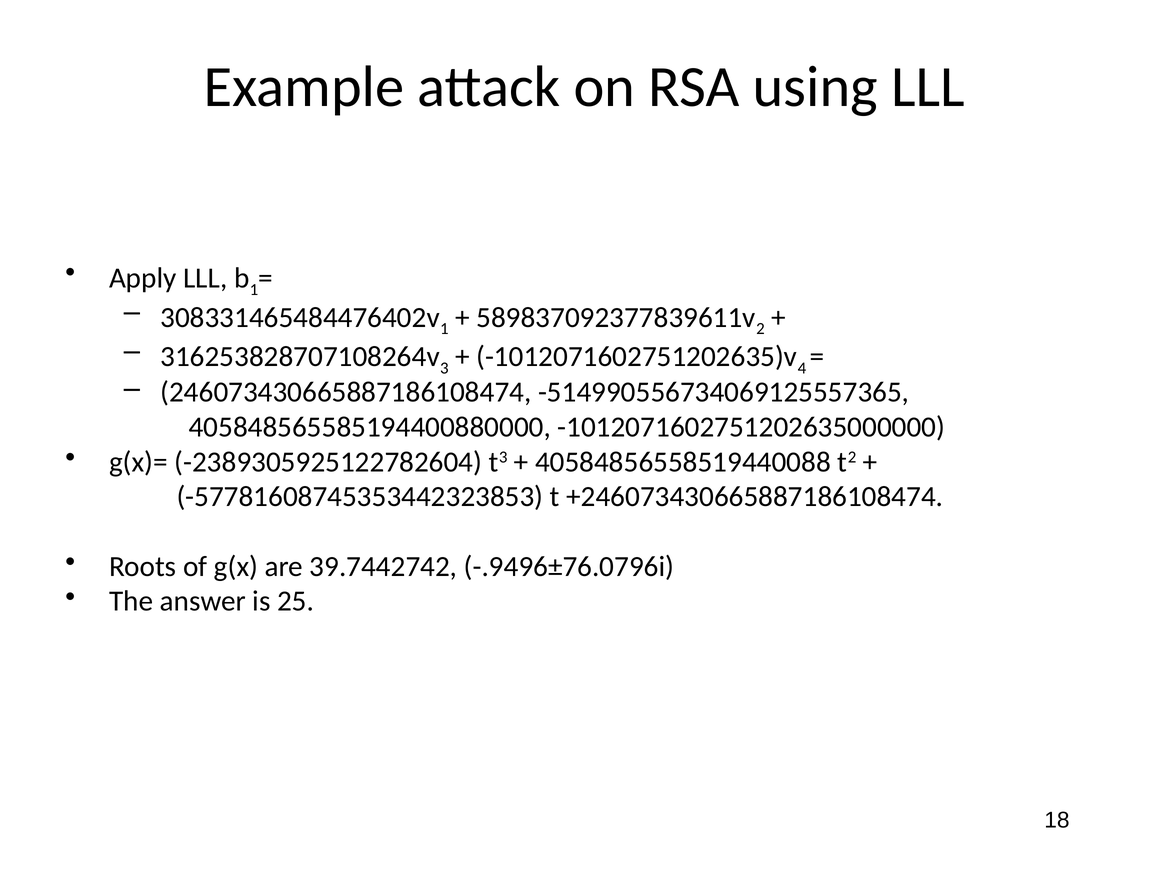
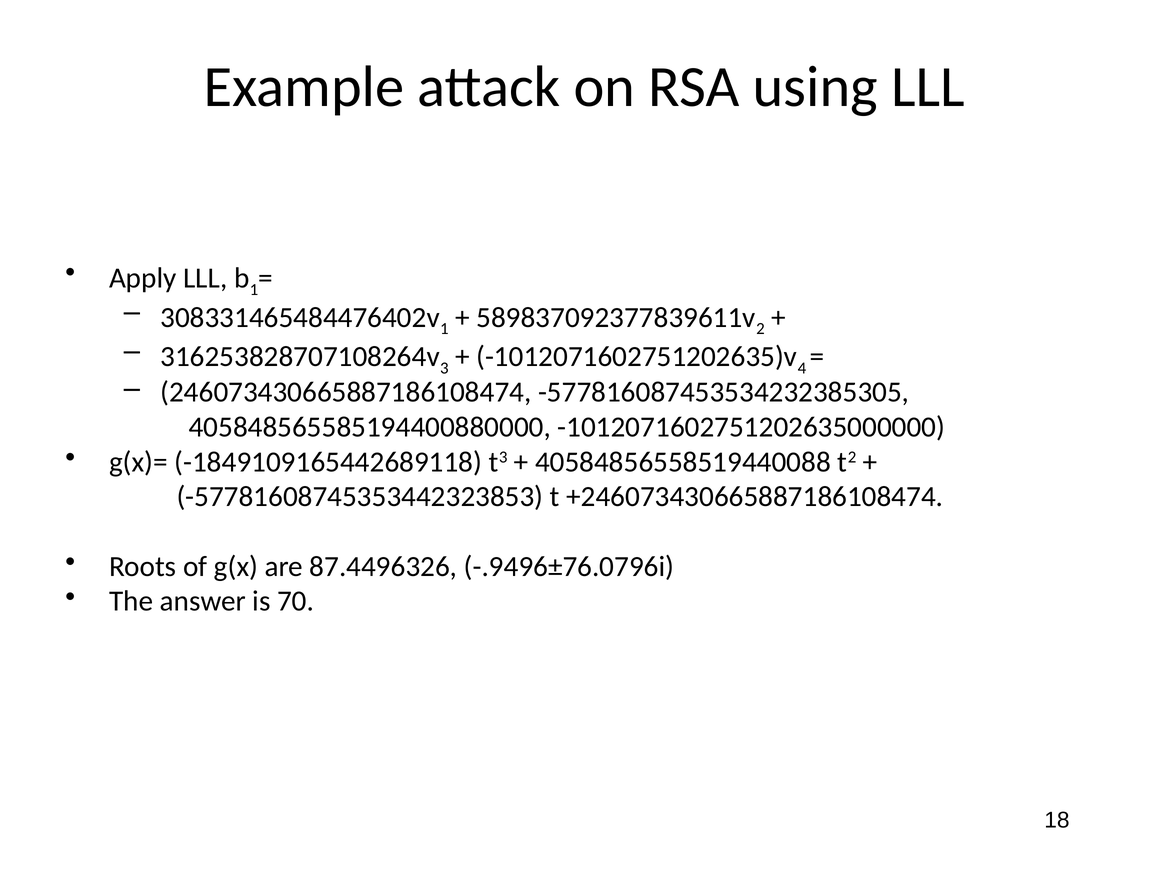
-514990556734069125557365: -514990556734069125557365 -> -577816087453534232385305
-2389305925122782604: -2389305925122782604 -> -1849109165442689118
39.7442742: 39.7442742 -> 87.4496326
25: 25 -> 70
